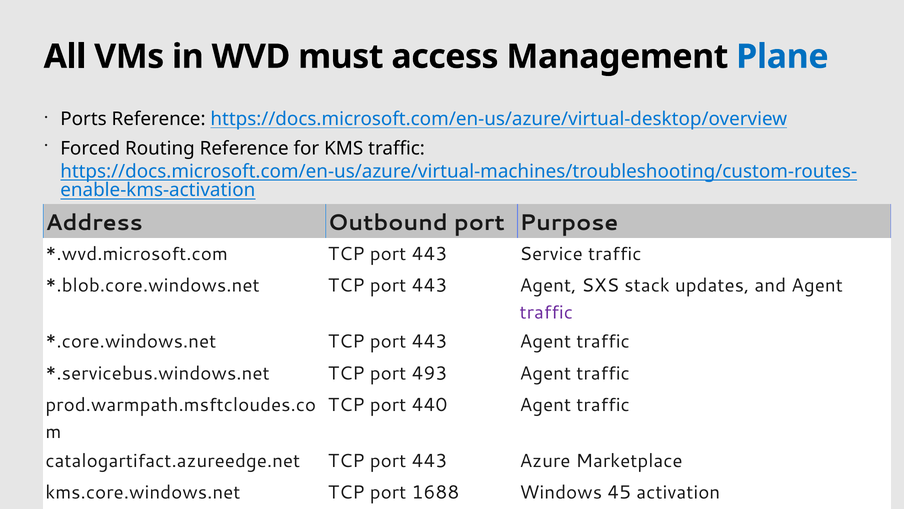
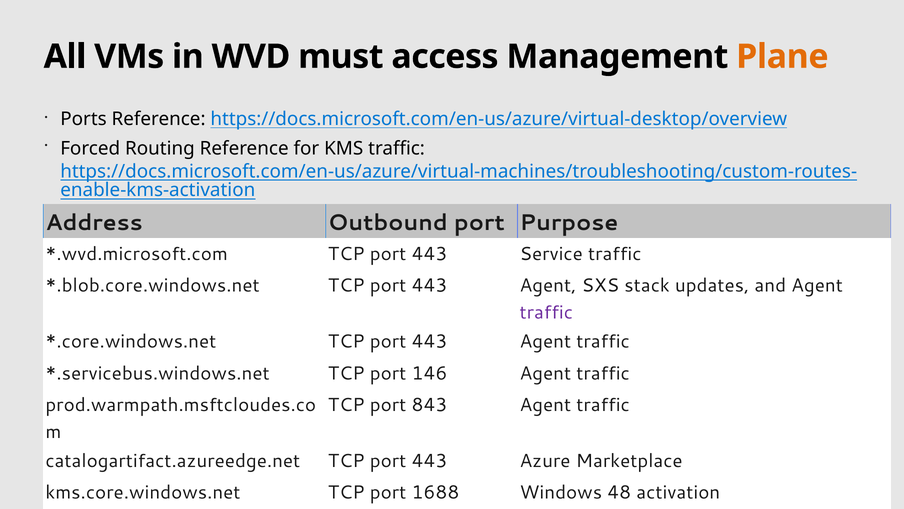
Plane colour: blue -> orange
493: 493 -> 146
440: 440 -> 843
45: 45 -> 48
